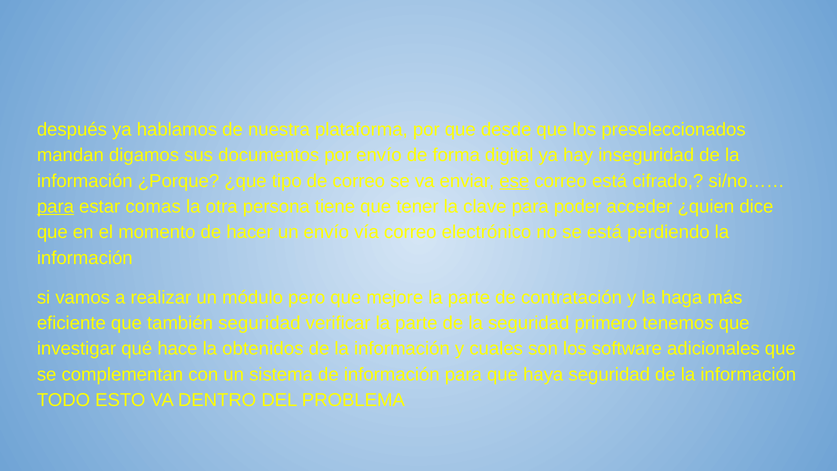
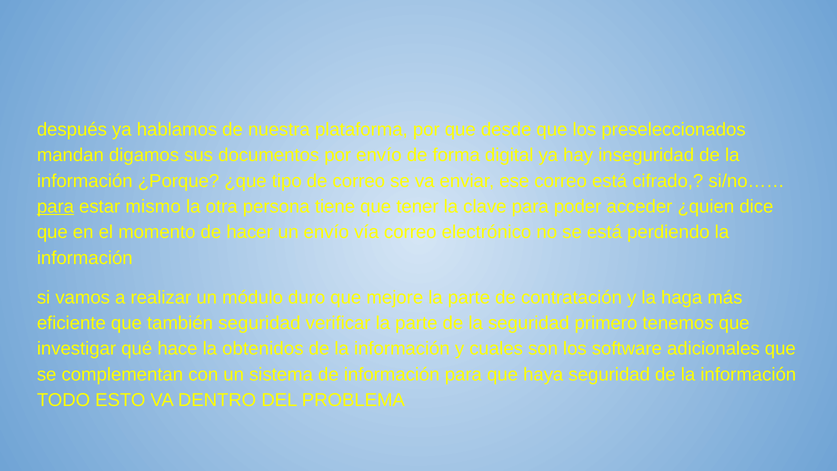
ese underline: present -> none
comas: comas -> mismo
pero: pero -> duro
